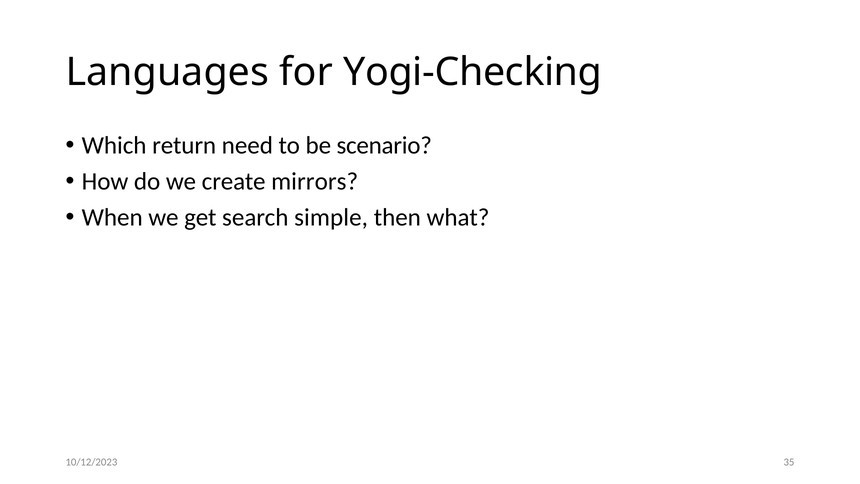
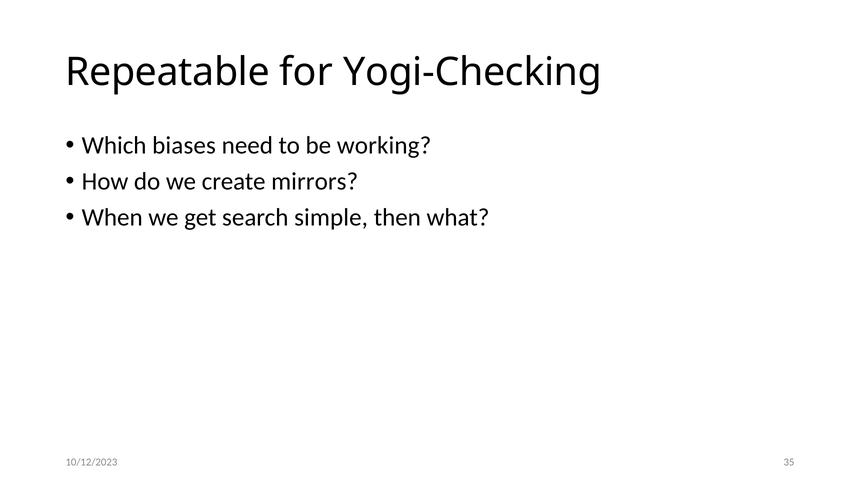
Languages: Languages -> Repeatable
return: return -> biases
scenario: scenario -> working
